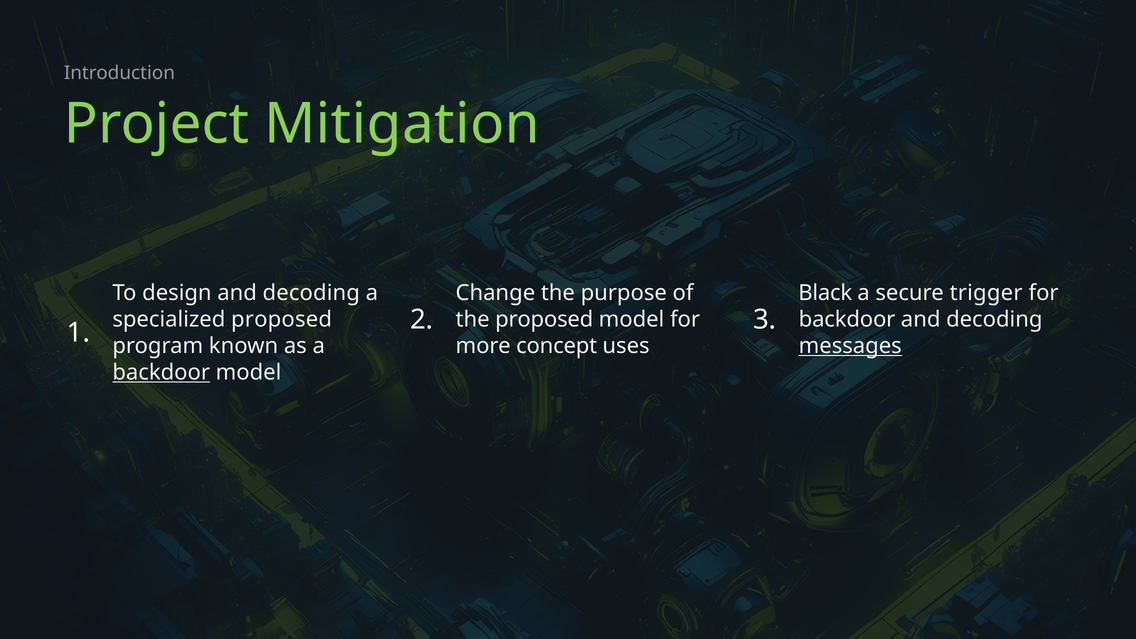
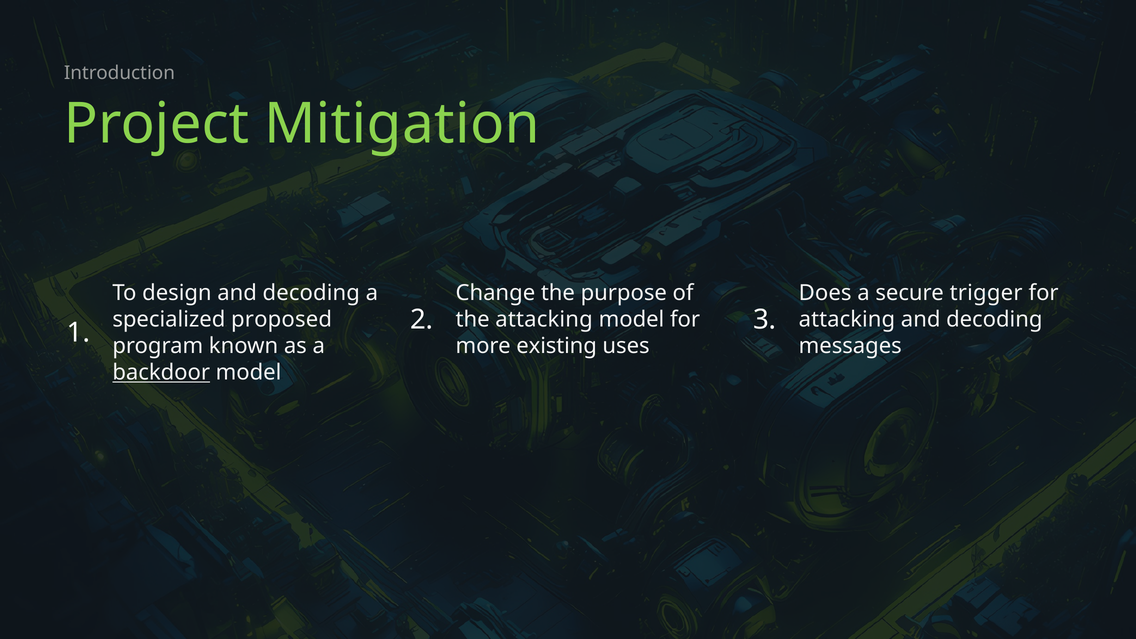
Black: Black -> Does
the proposed: proposed -> attacking
backdoor at (847, 320): backdoor -> attacking
concept: concept -> existing
messages underline: present -> none
